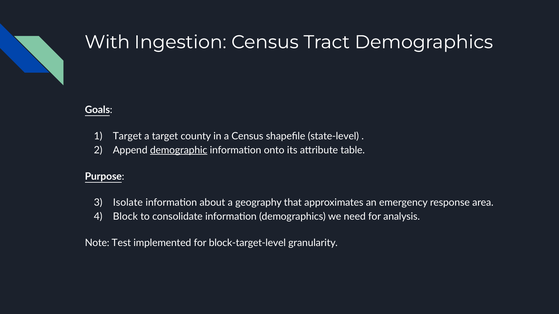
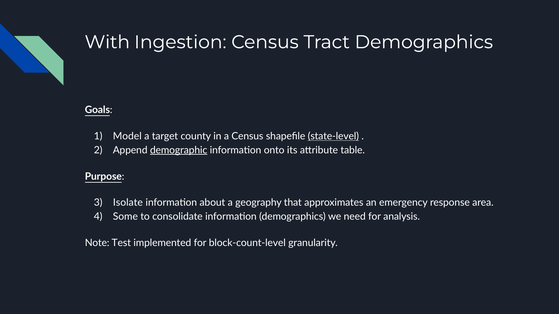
Target at (127, 136): Target -> Model
state-level underline: none -> present
Block: Block -> Some
block-target-level: block-target-level -> block-count-level
